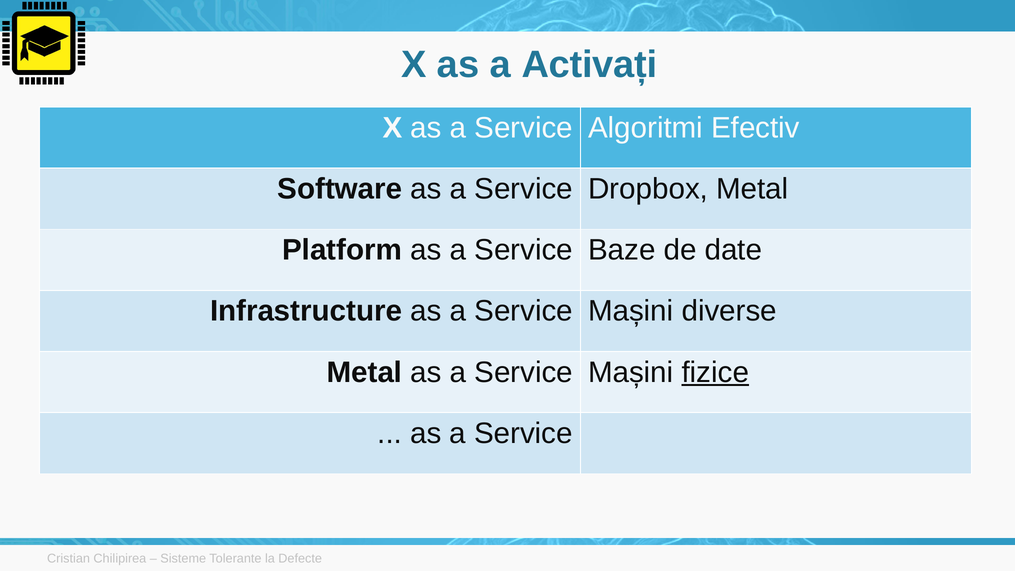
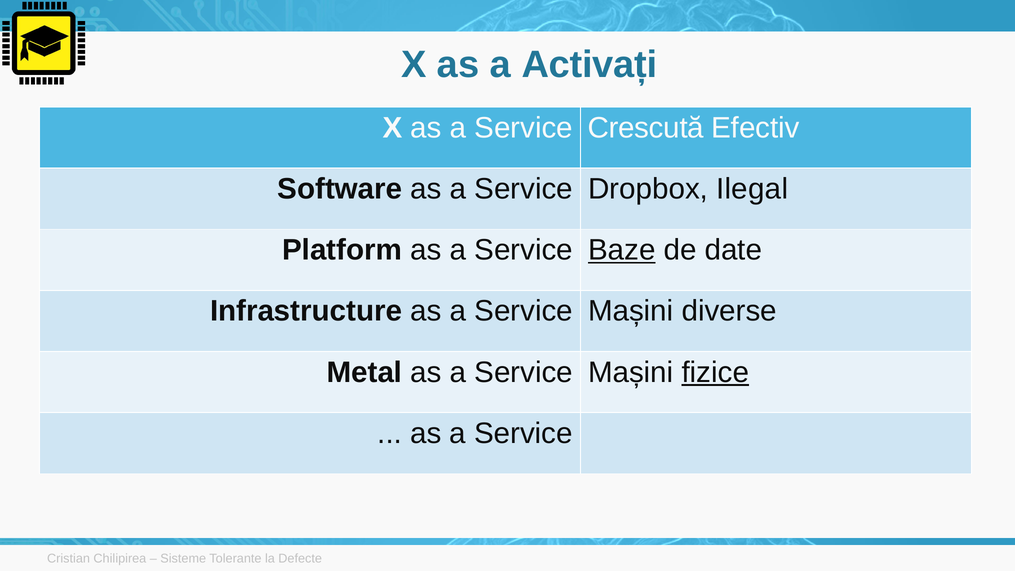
Algoritmi: Algoritmi -> Crescută
Dropbox Metal: Metal -> Ilegal
Baze underline: none -> present
